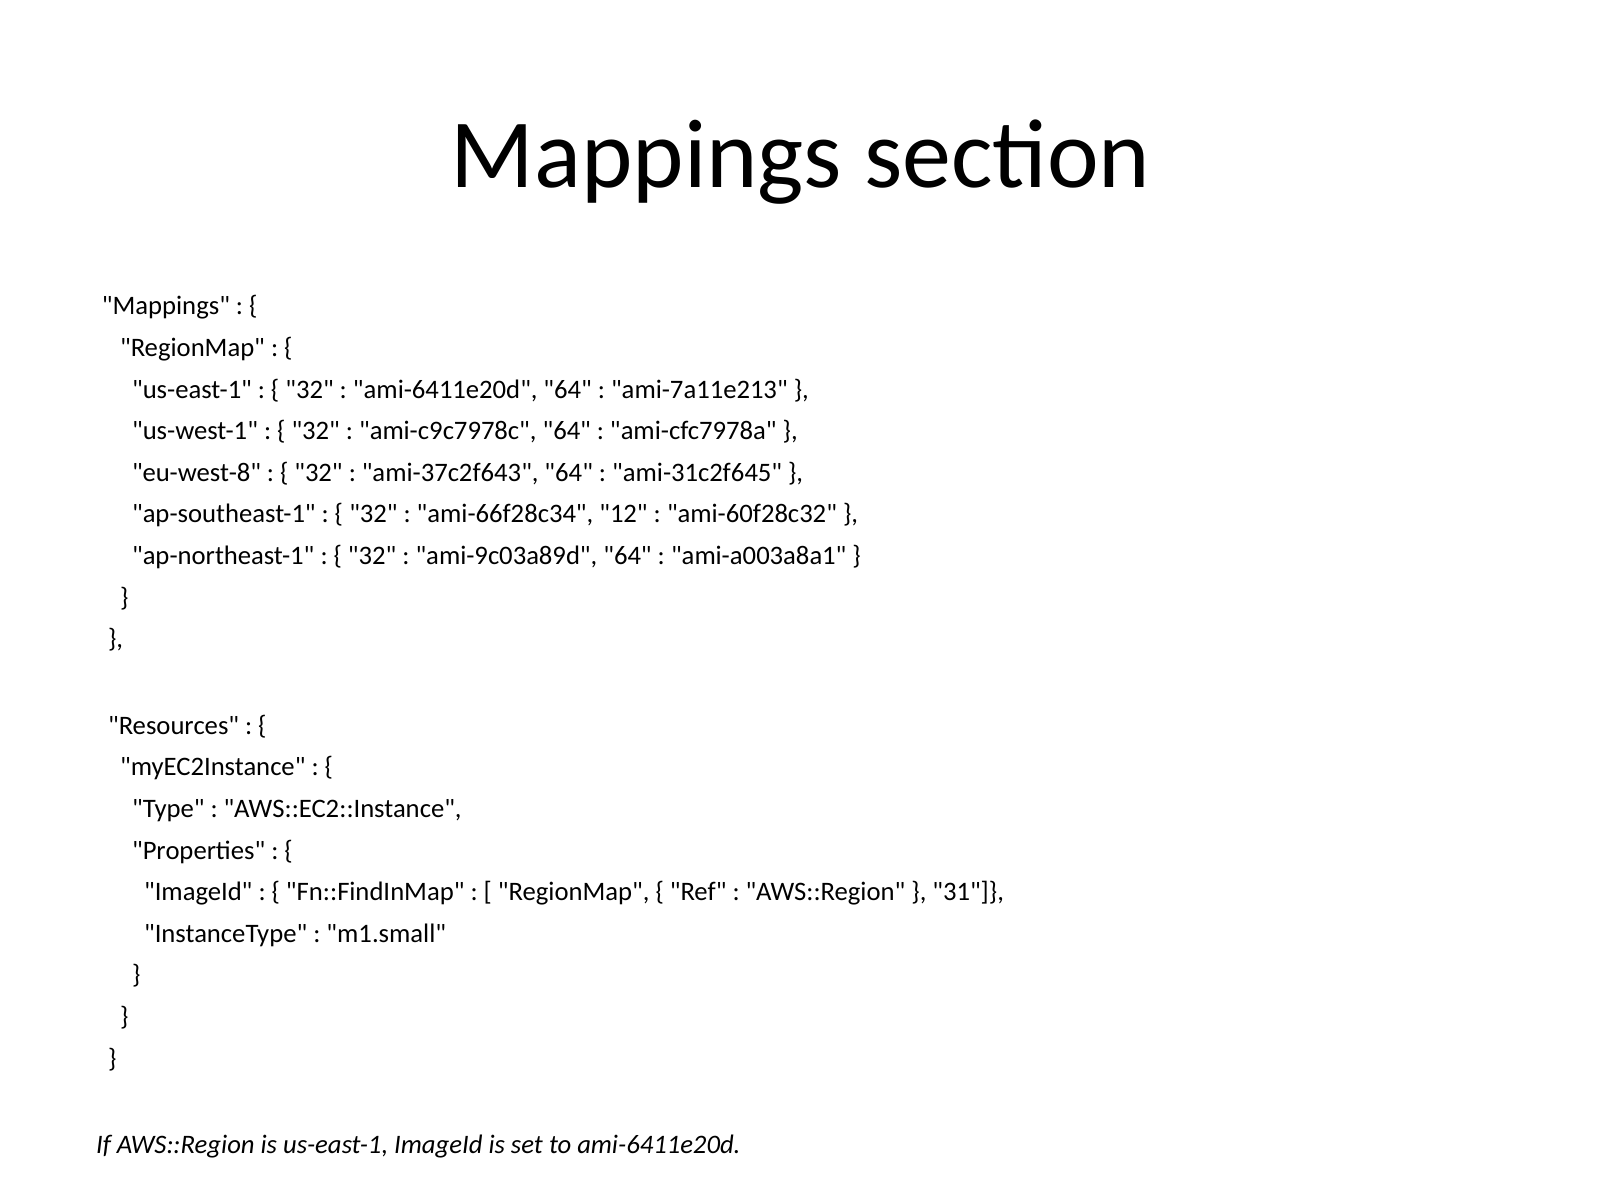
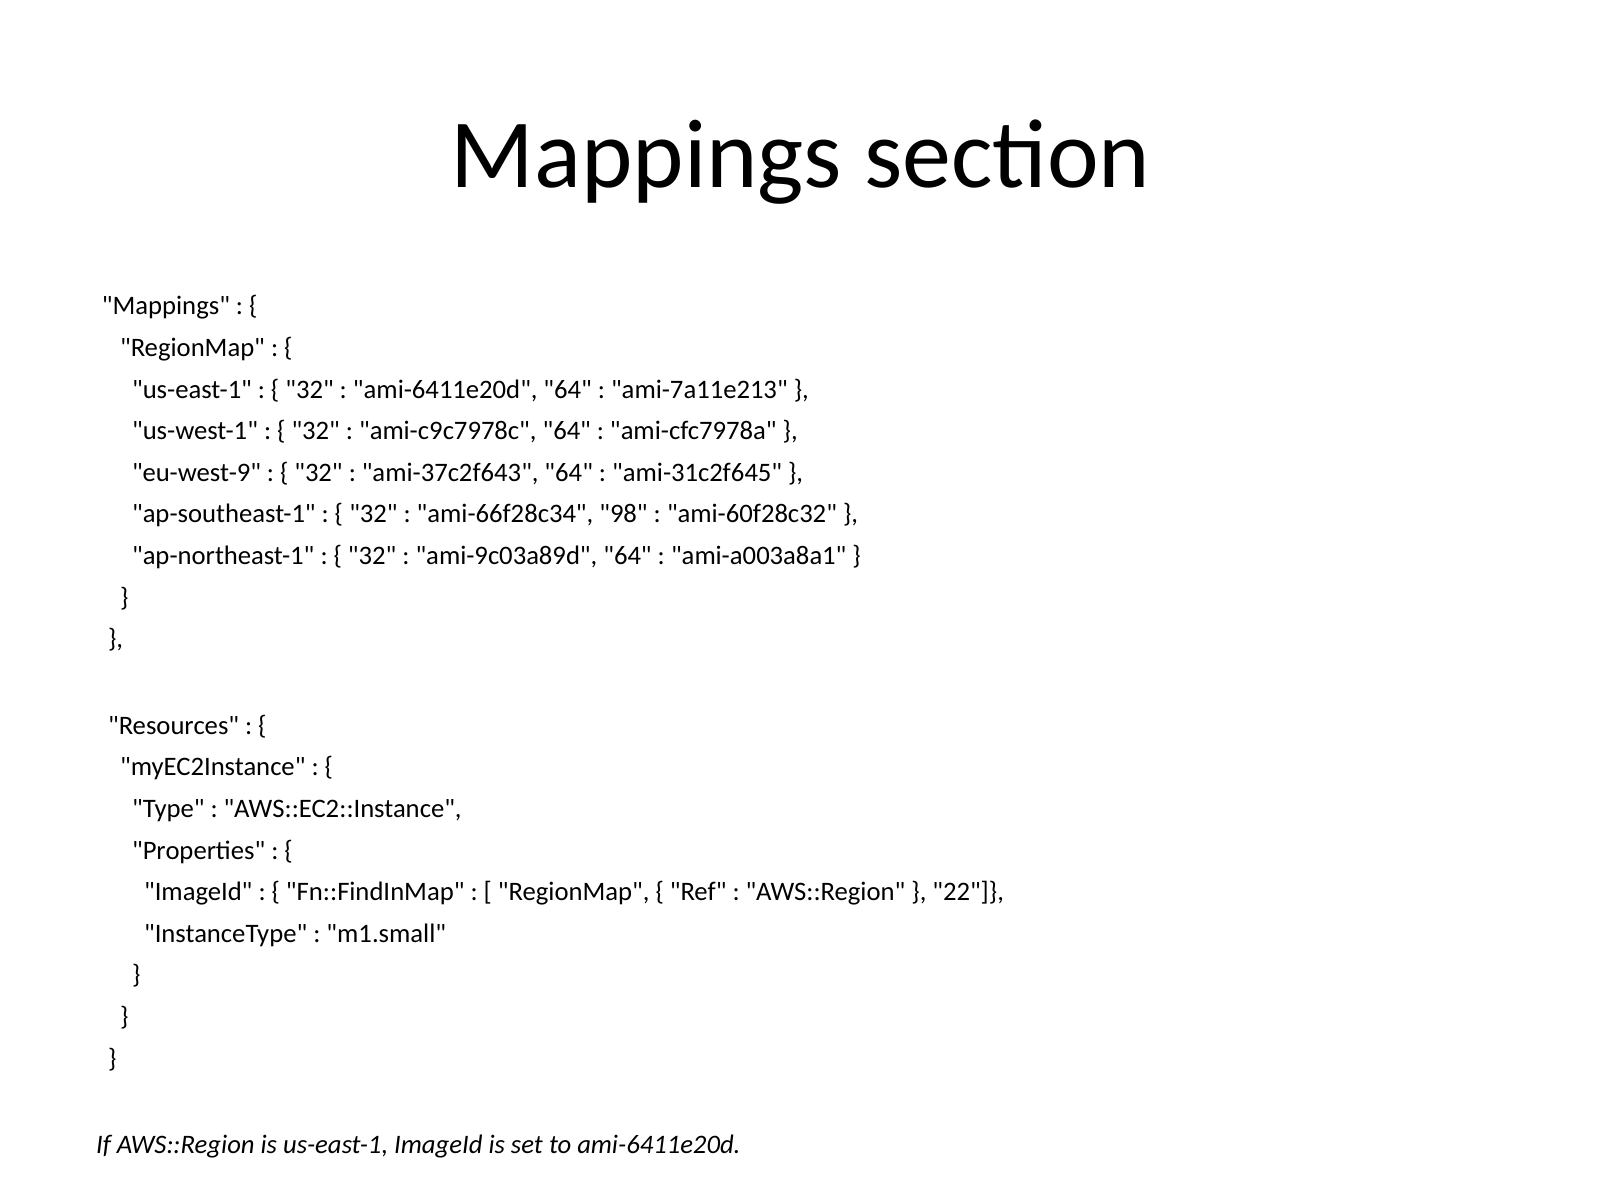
eu-west-8: eu-west-8 -> eu-west-9
12: 12 -> 98
31: 31 -> 22
